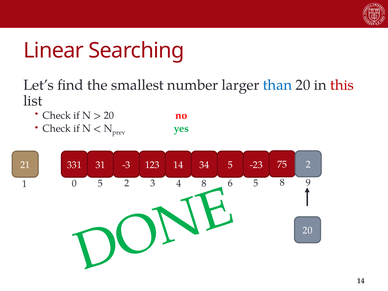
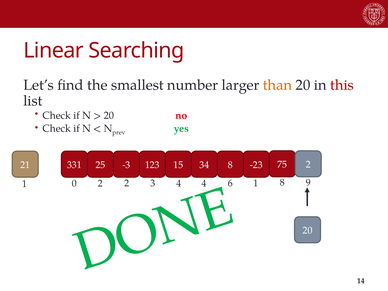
than colour: blue -> orange
31: 31 -> 25
123 14: 14 -> 15
34 5: 5 -> 8
0 5: 5 -> 2
4 8: 8 -> 4
6 5: 5 -> 1
